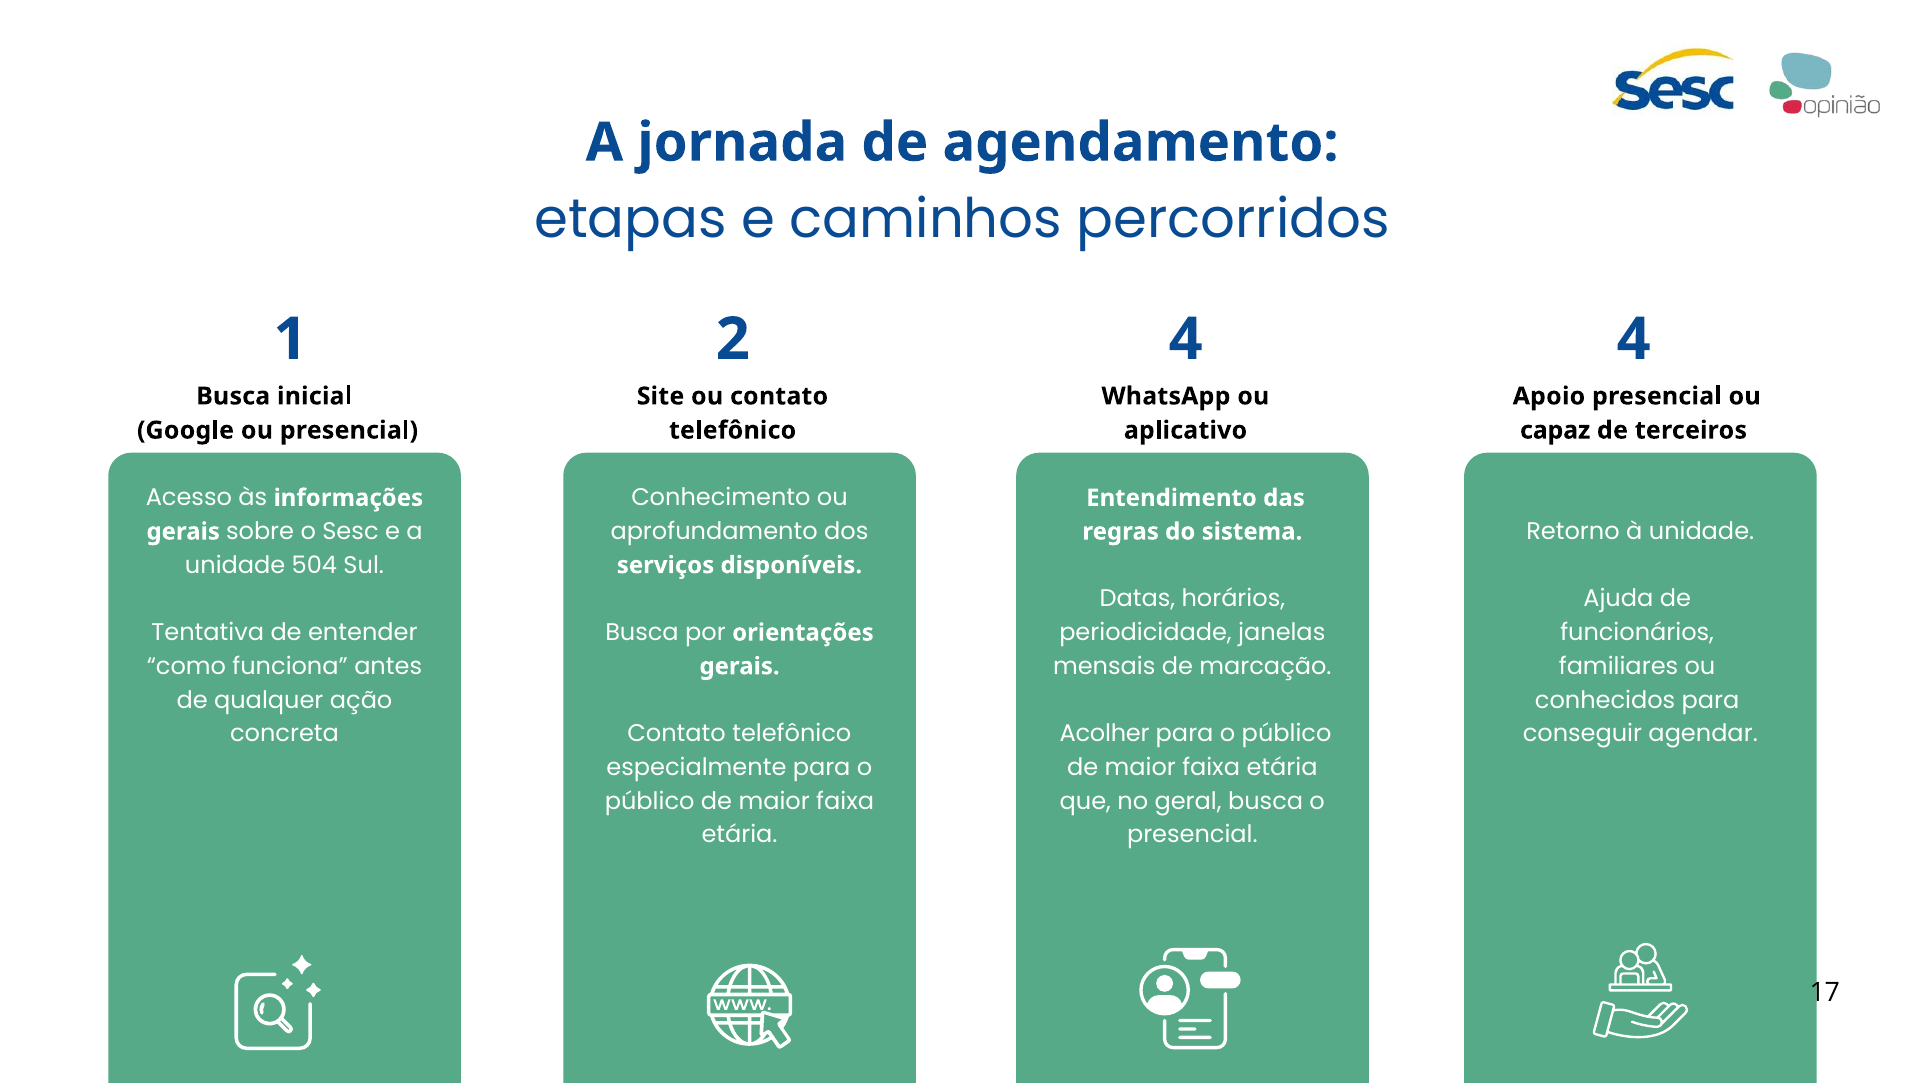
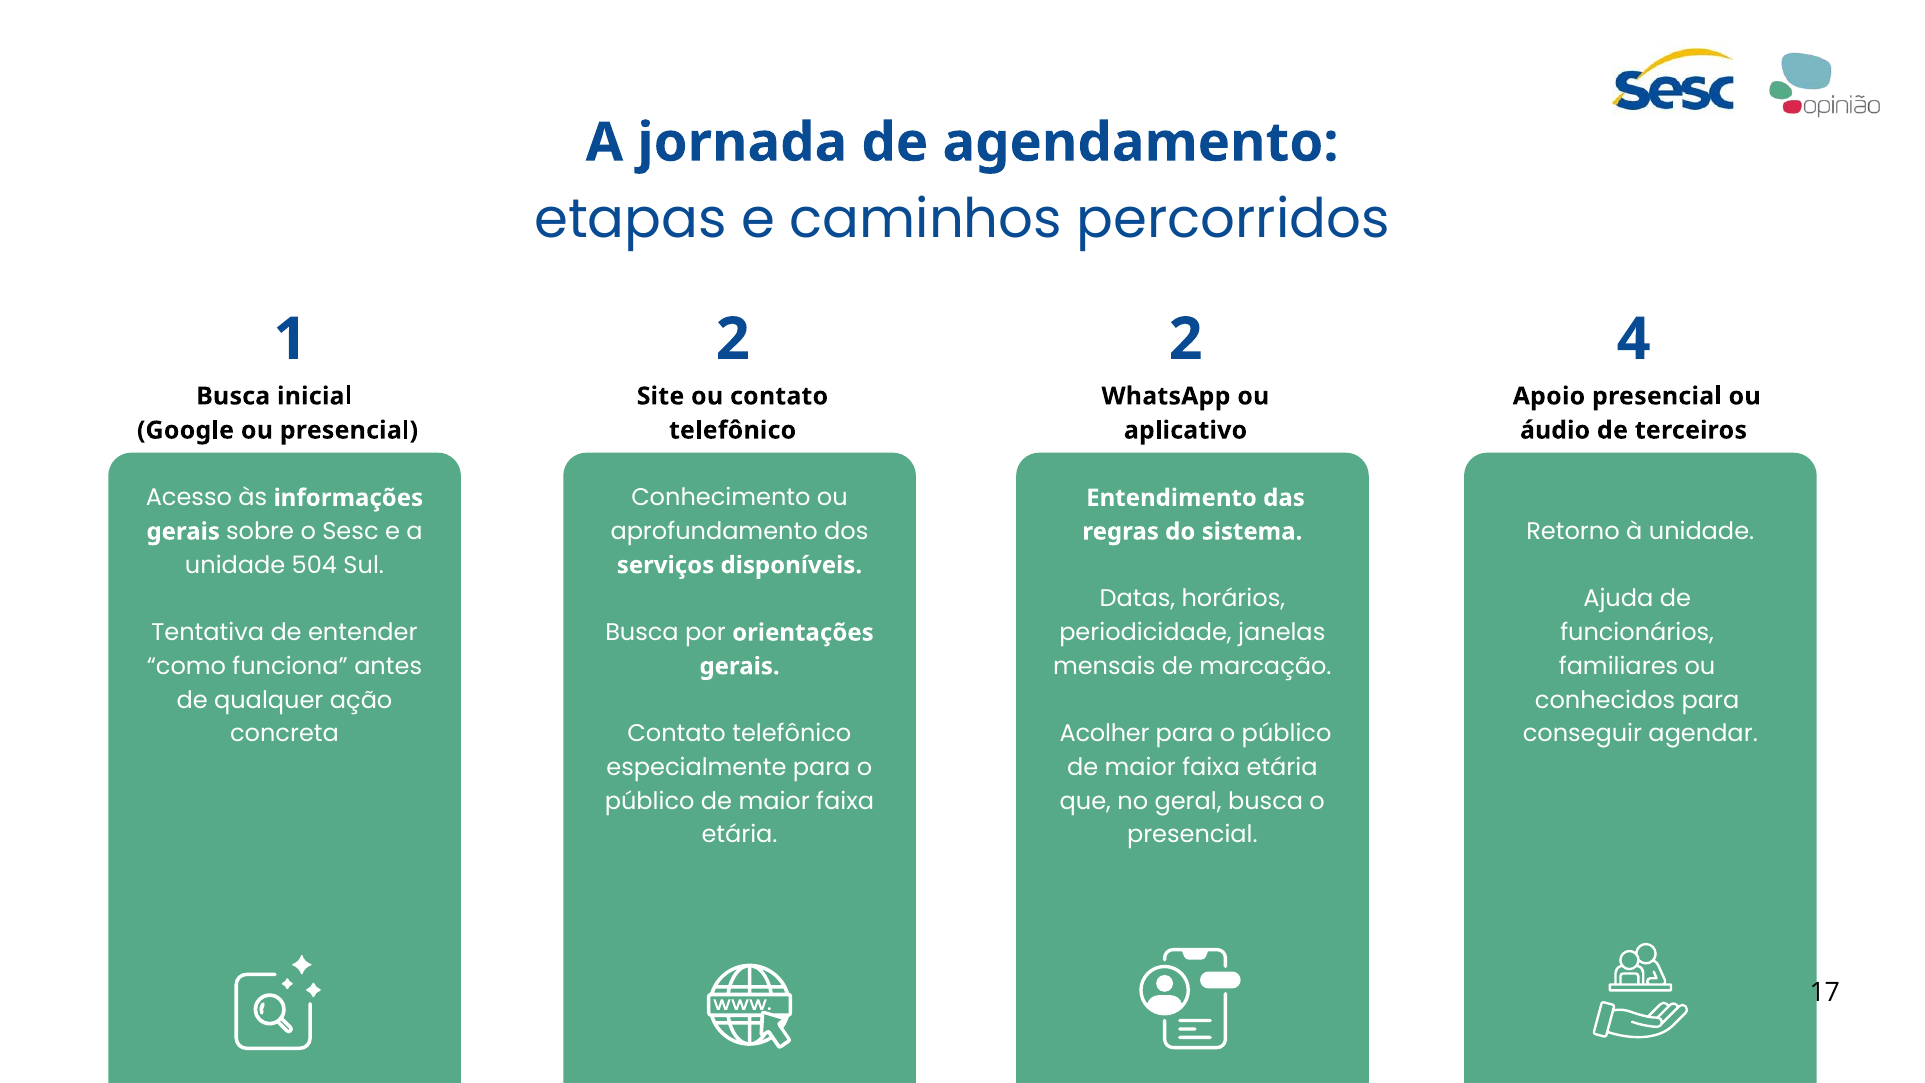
2 4: 4 -> 2
capaz: capaz -> áudio
